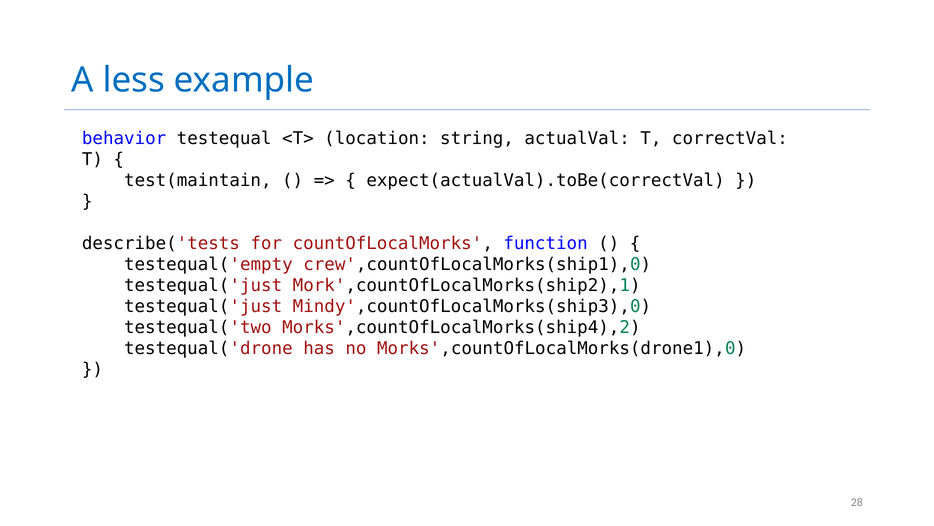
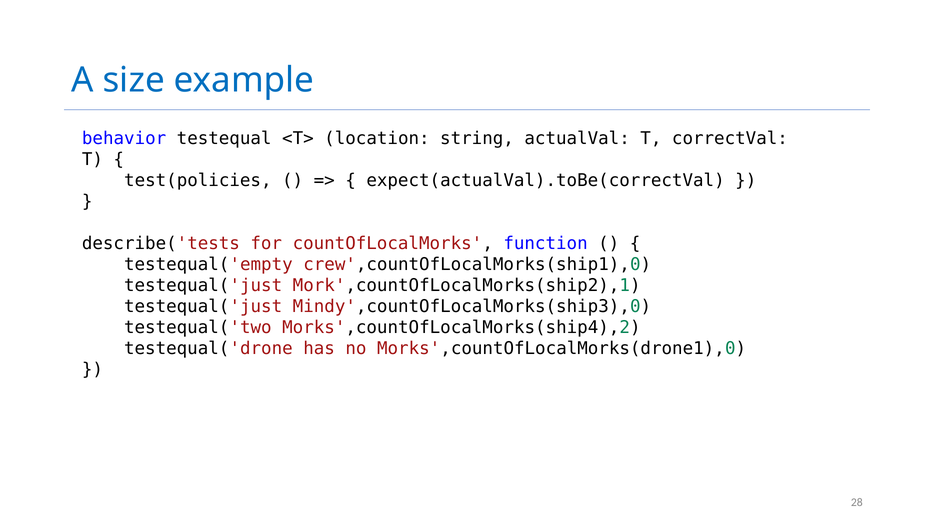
less: less -> size
test(maintain: test(maintain -> test(policies
